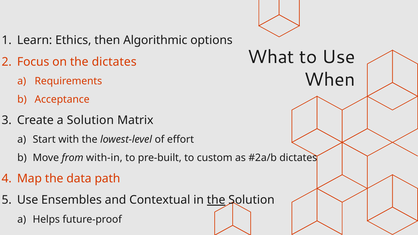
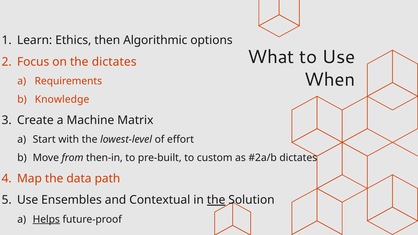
Acceptance: Acceptance -> Knowledge
a Solution: Solution -> Machine
with-in: with-in -> then-in
Helps underline: none -> present
